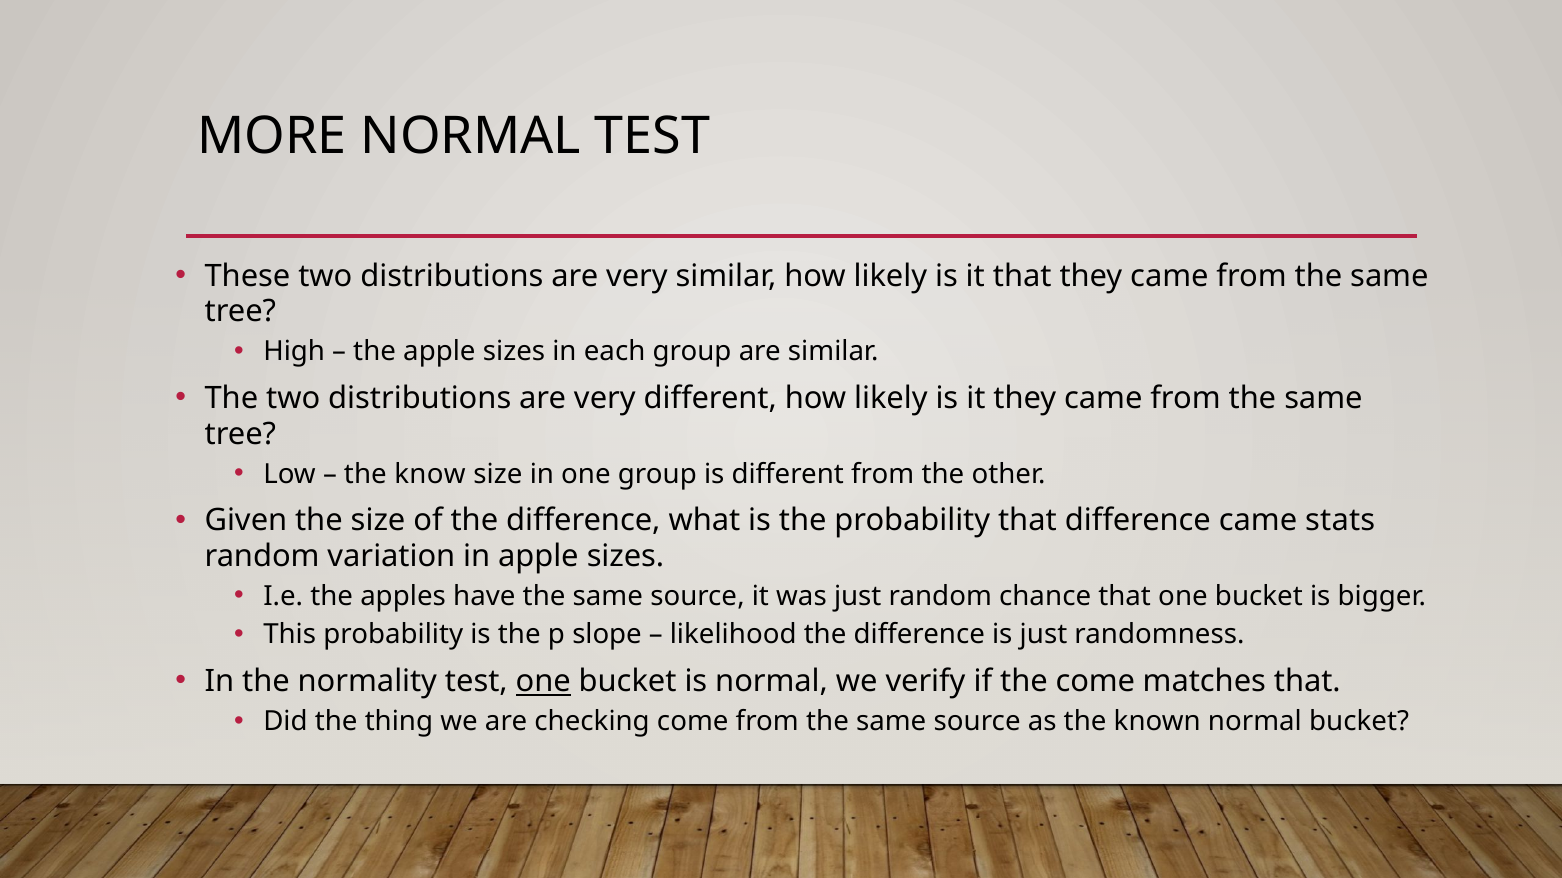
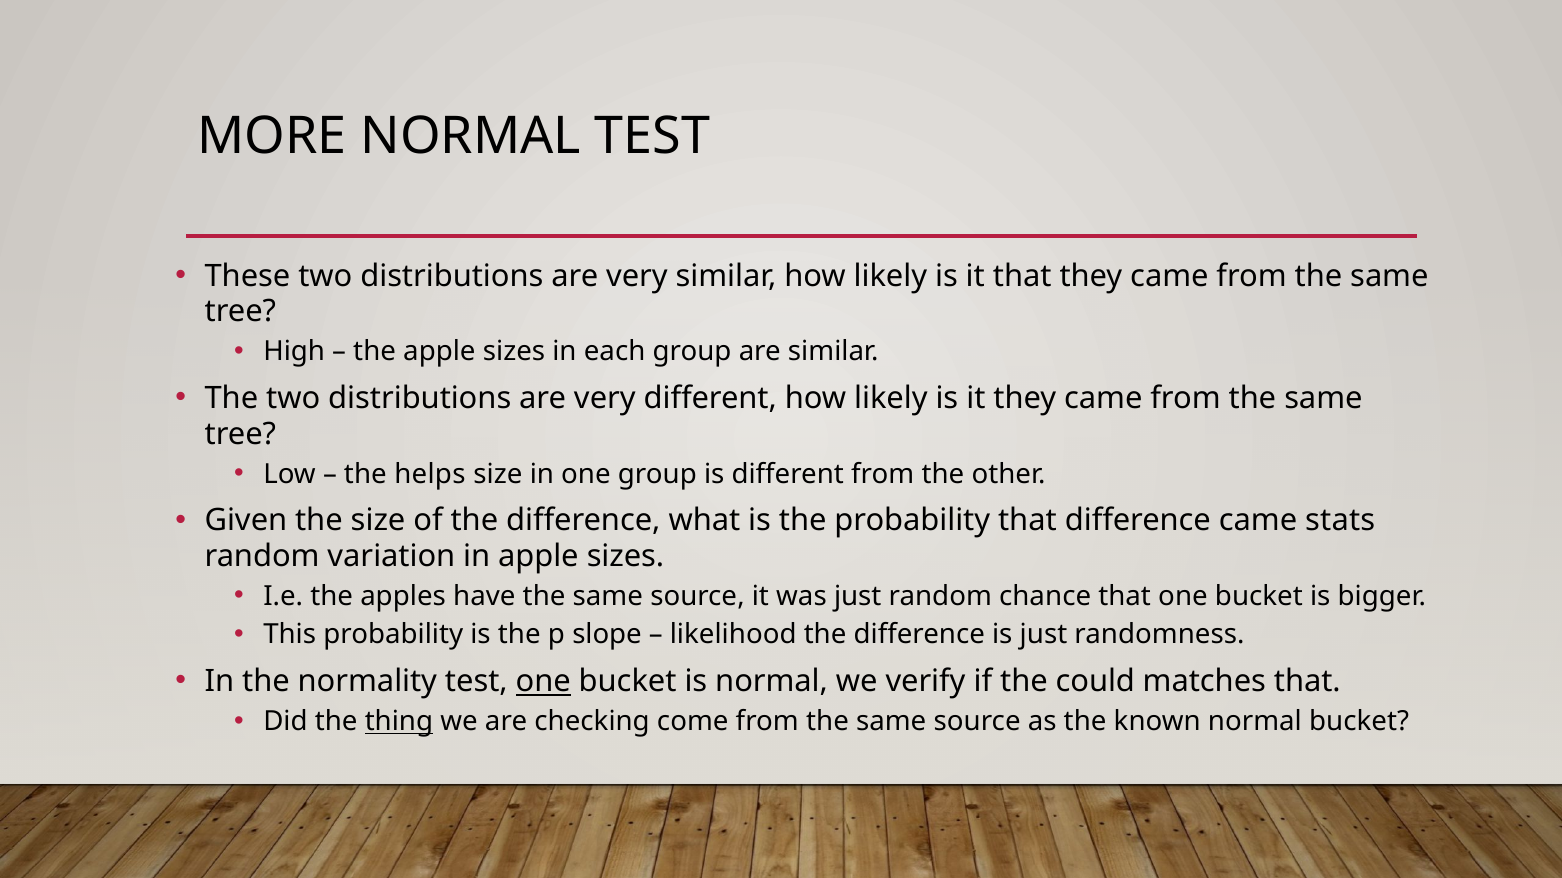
know: know -> helps
the come: come -> could
thing underline: none -> present
